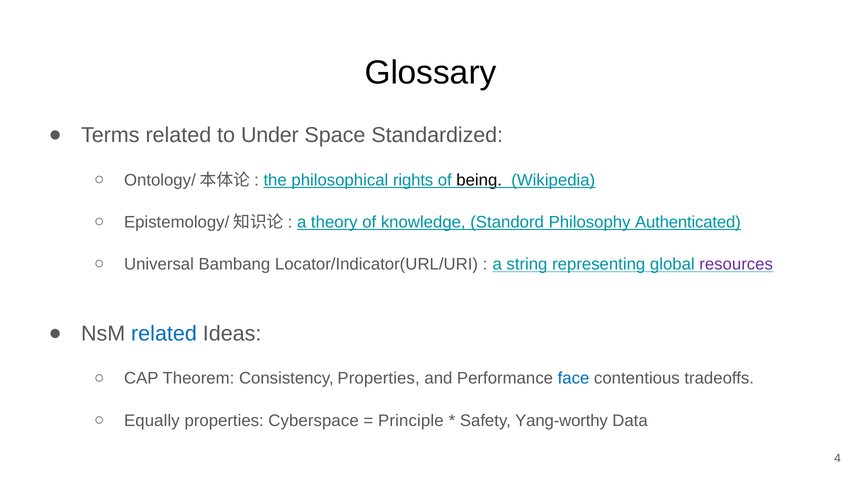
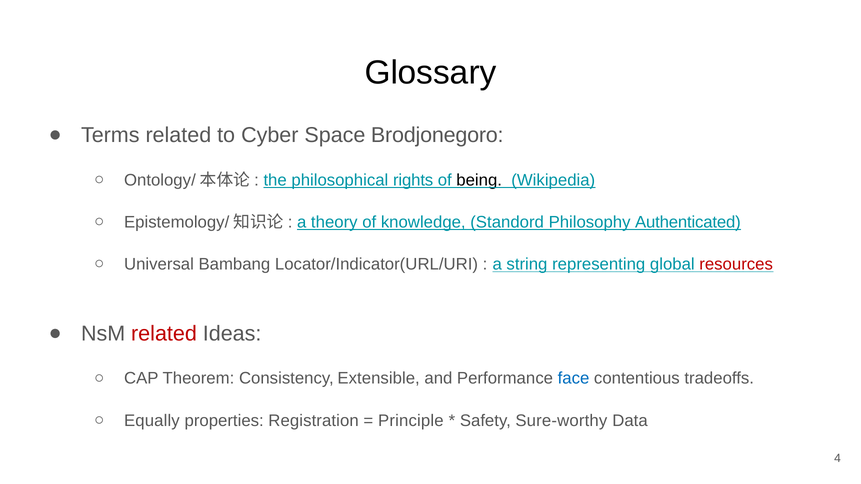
Under: Under -> Cyber
Standardized: Standardized -> Brodjonegoro
resources colour: purple -> red
related at (164, 334) colour: blue -> red
Consistency Properties: Properties -> Extensible
Cyberspace: Cyberspace -> Registration
Yang-worthy: Yang-worthy -> Sure-worthy
